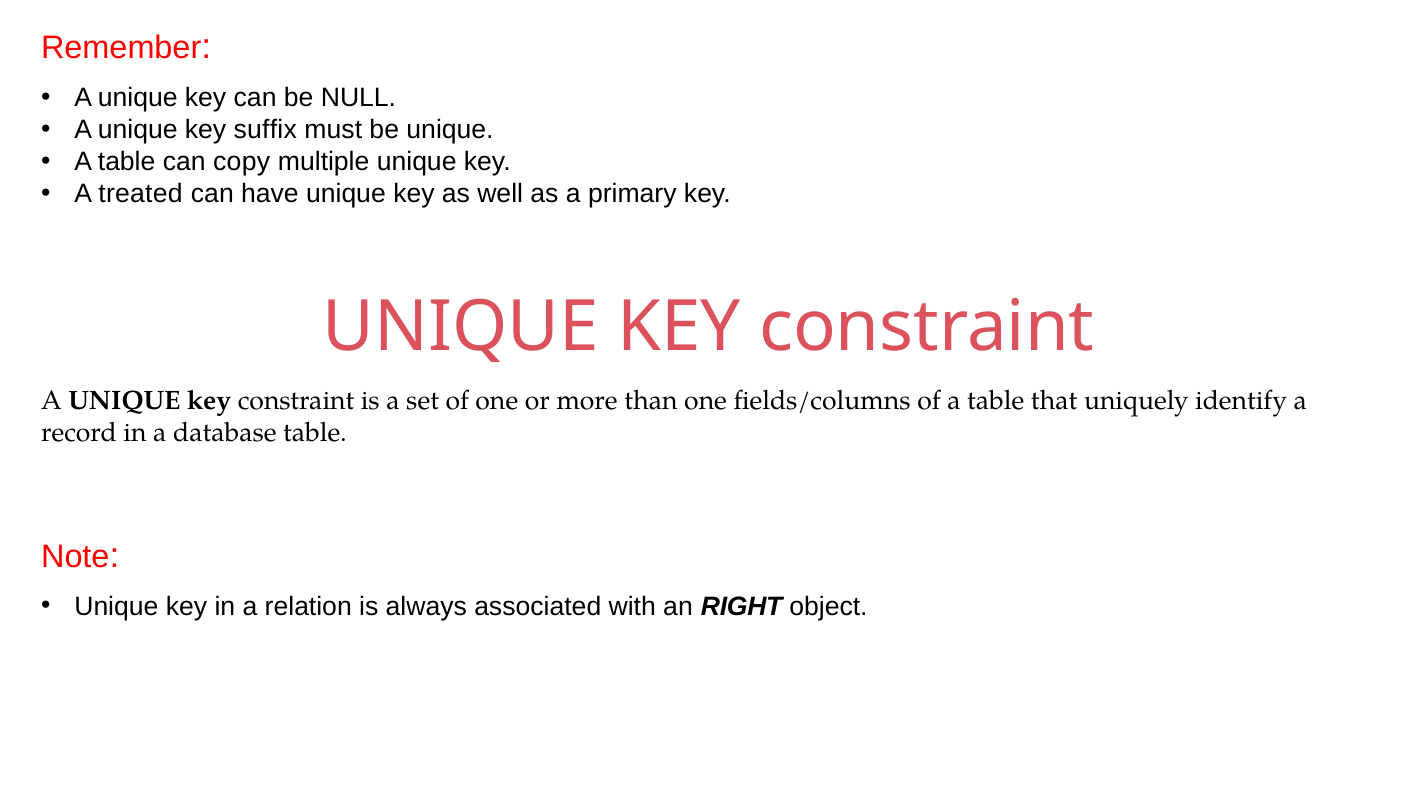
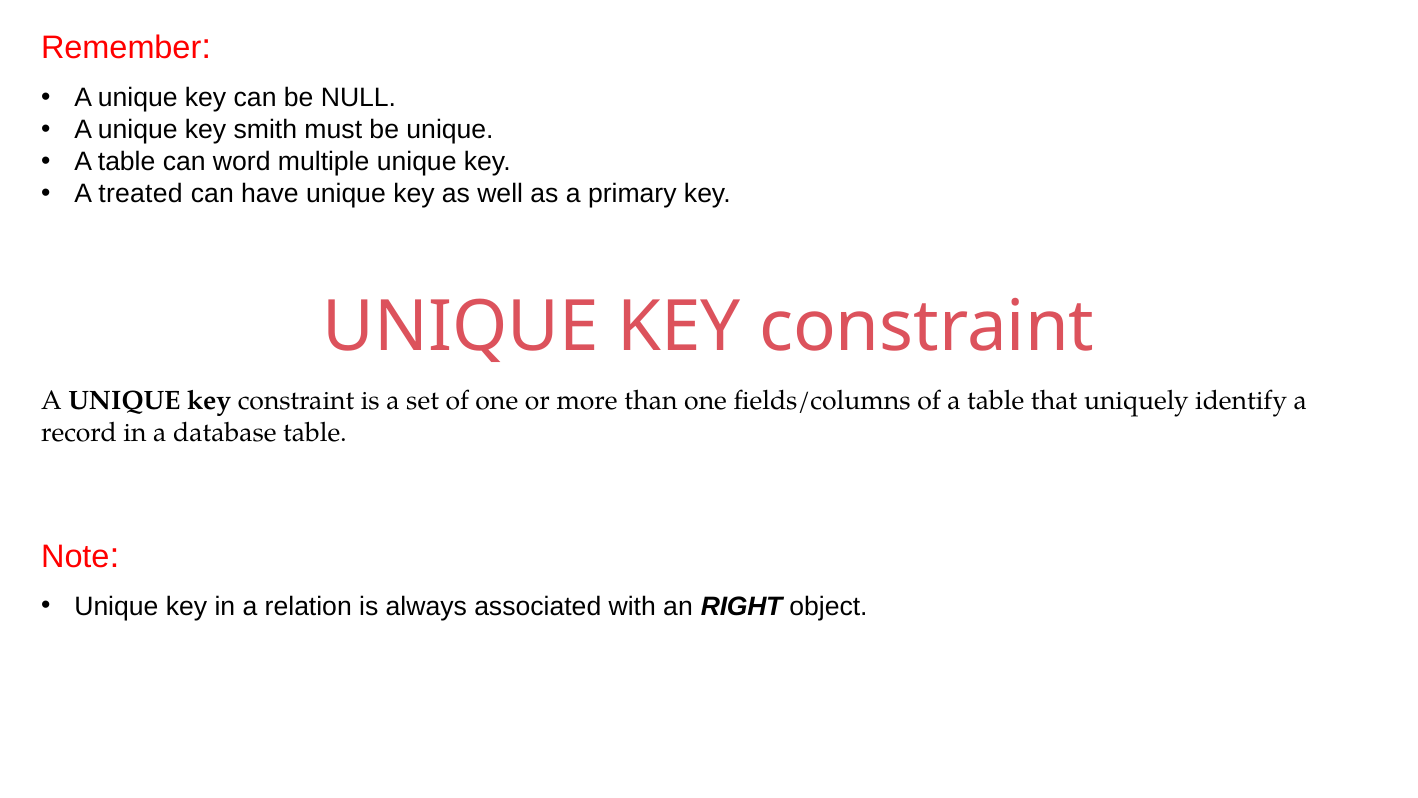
suffix: suffix -> smith
copy: copy -> word
